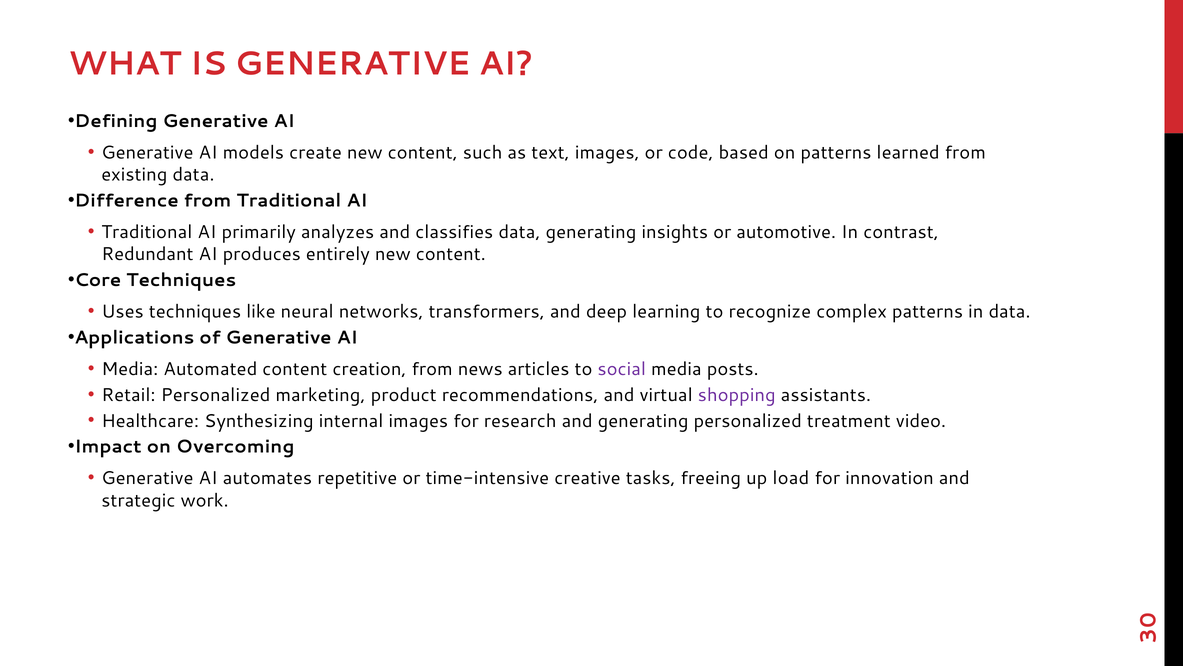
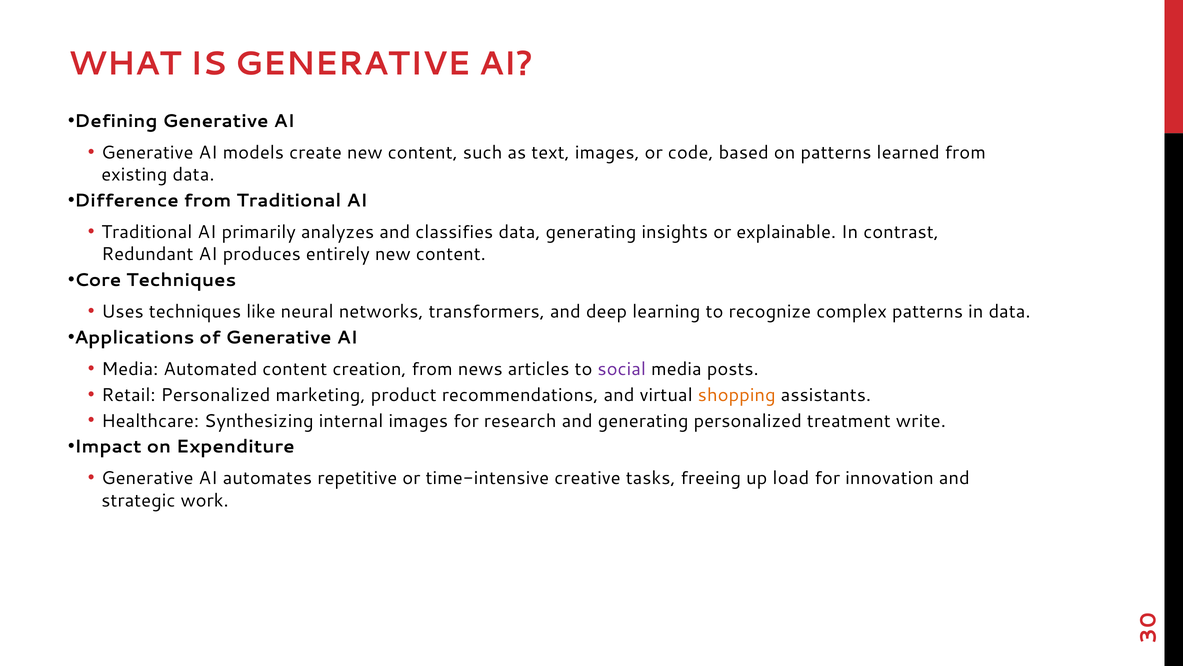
automotive: automotive -> explainable
shopping colour: purple -> orange
video: video -> write
Overcoming: Overcoming -> Expenditure
